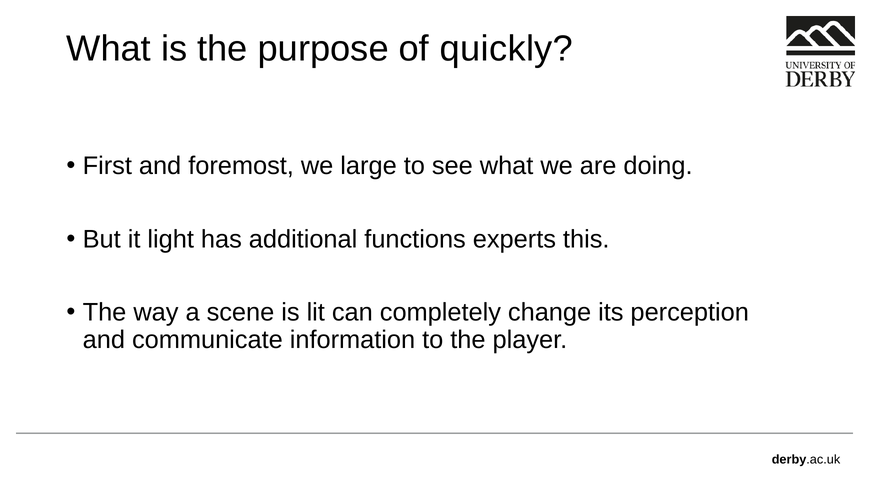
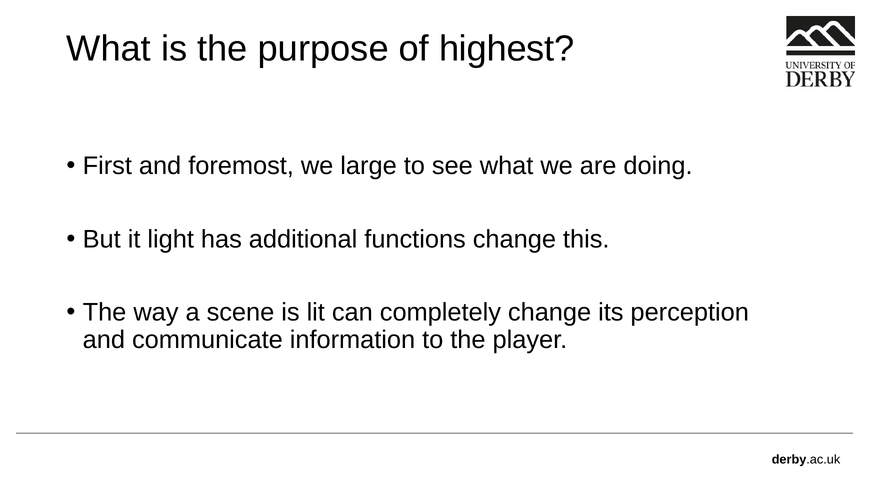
quickly: quickly -> highest
functions experts: experts -> change
